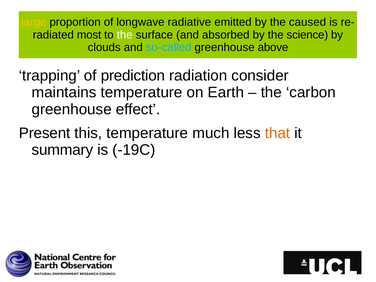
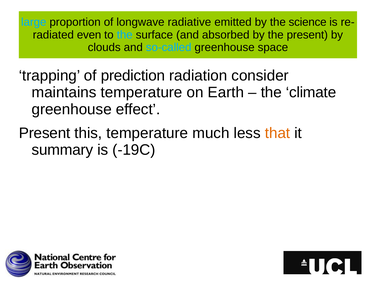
large colour: yellow -> light blue
caused: caused -> science
most: most -> even
the at (125, 35) colour: white -> light blue
the science: science -> present
above: above -> space
carbon: carbon -> climate
